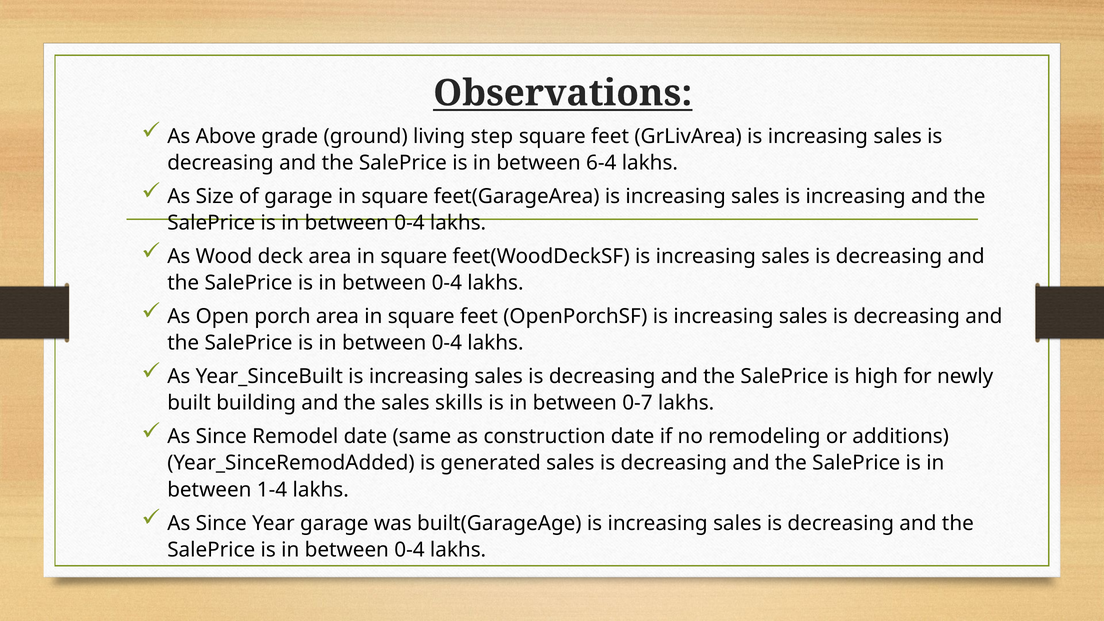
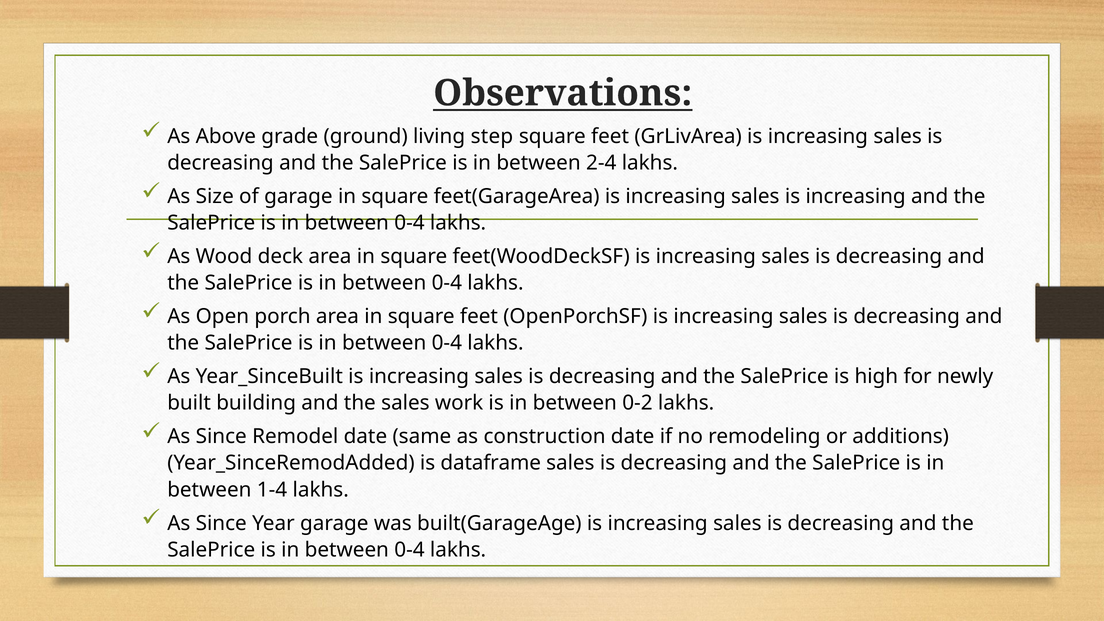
6-4: 6-4 -> 2-4
skills: skills -> work
0-7: 0-7 -> 0-2
generated: generated -> dataframe
